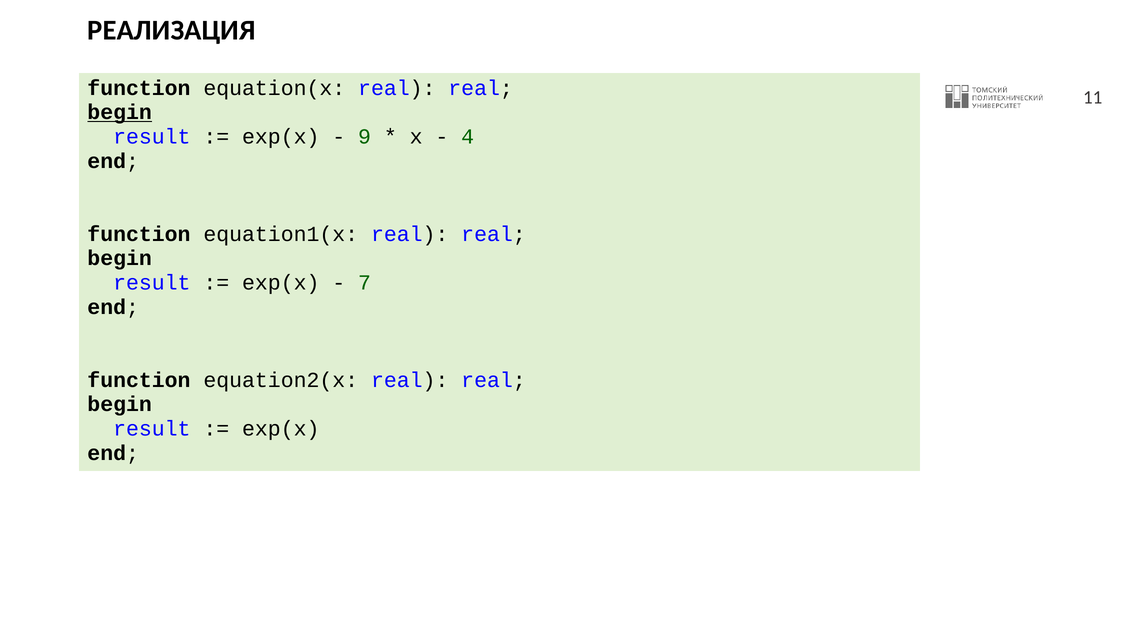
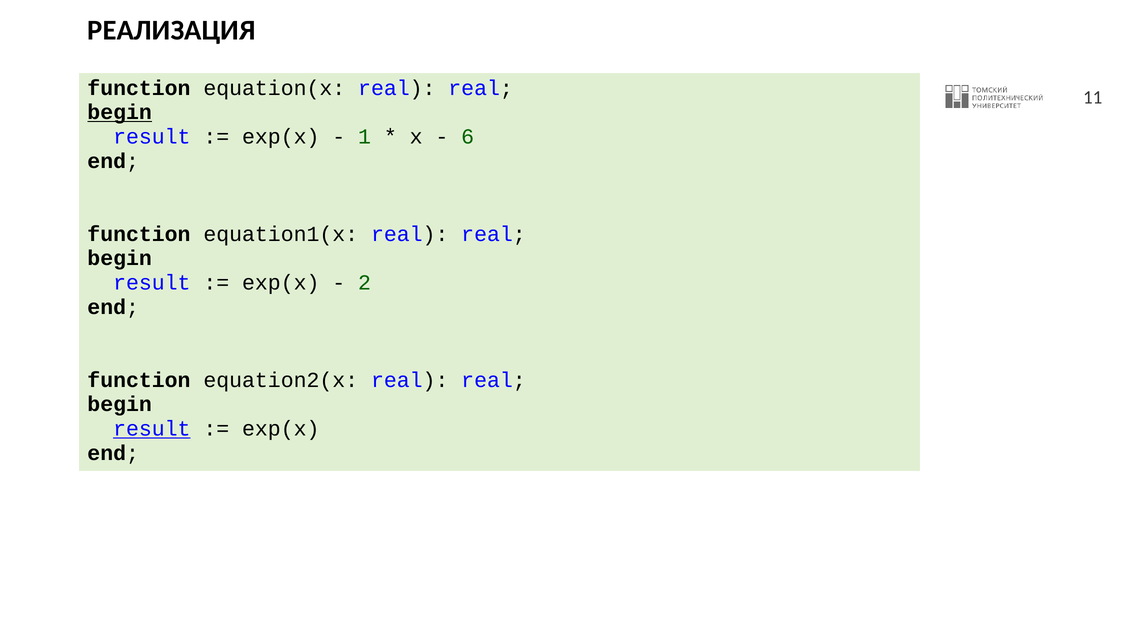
9: 9 -> 1
4: 4 -> 6
7: 7 -> 2
result at (152, 429) underline: none -> present
